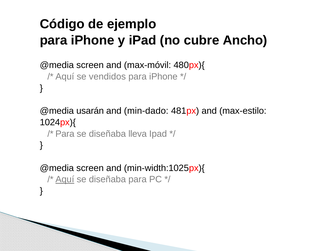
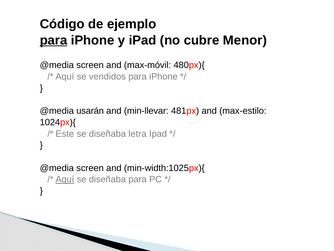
para at (54, 40) underline: none -> present
Ancho: Ancho -> Menor
min-dado: min-dado -> min-llevar
Para at (65, 133): Para -> Este
lleva: lleva -> letra
